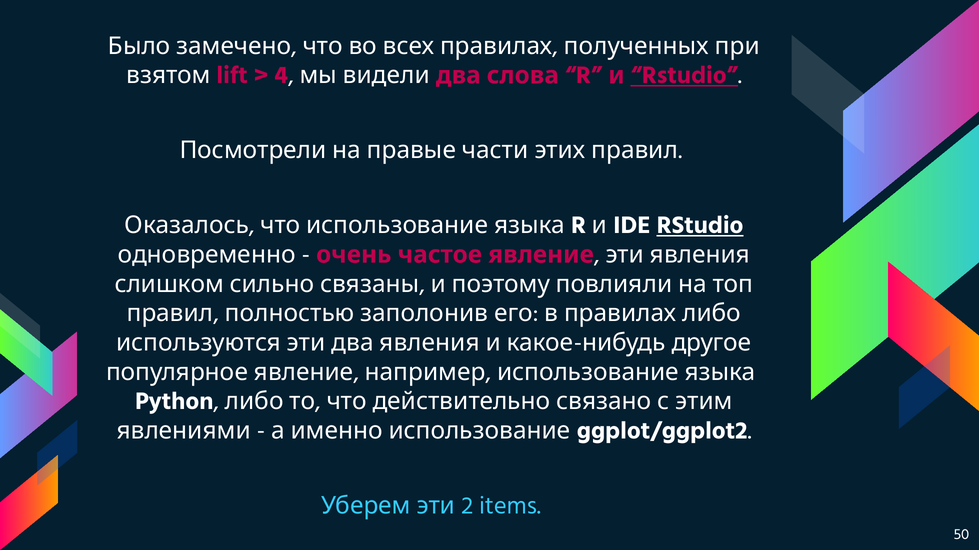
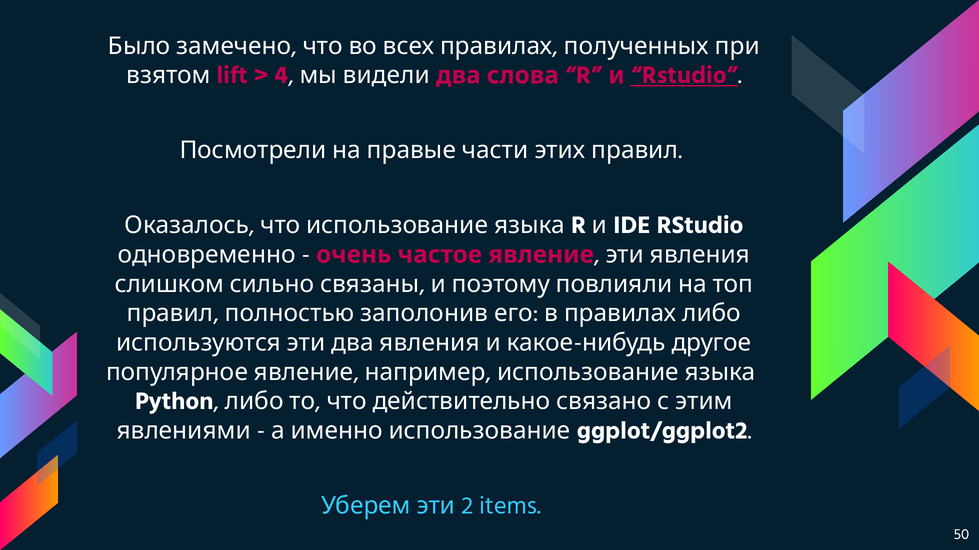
RStudio at (700, 226) underline: present -> none
